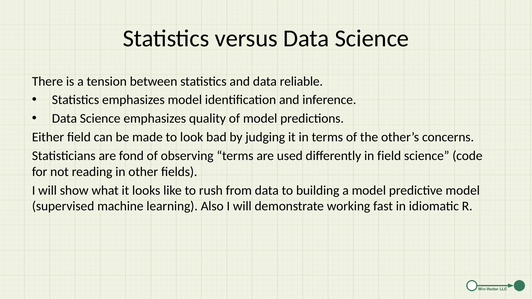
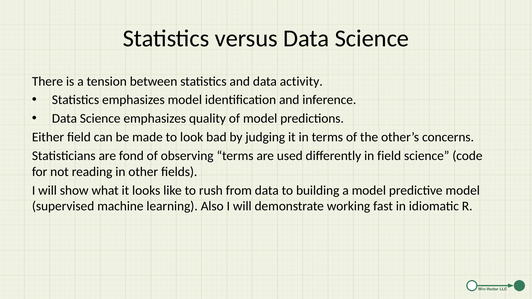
reliable: reliable -> activity
